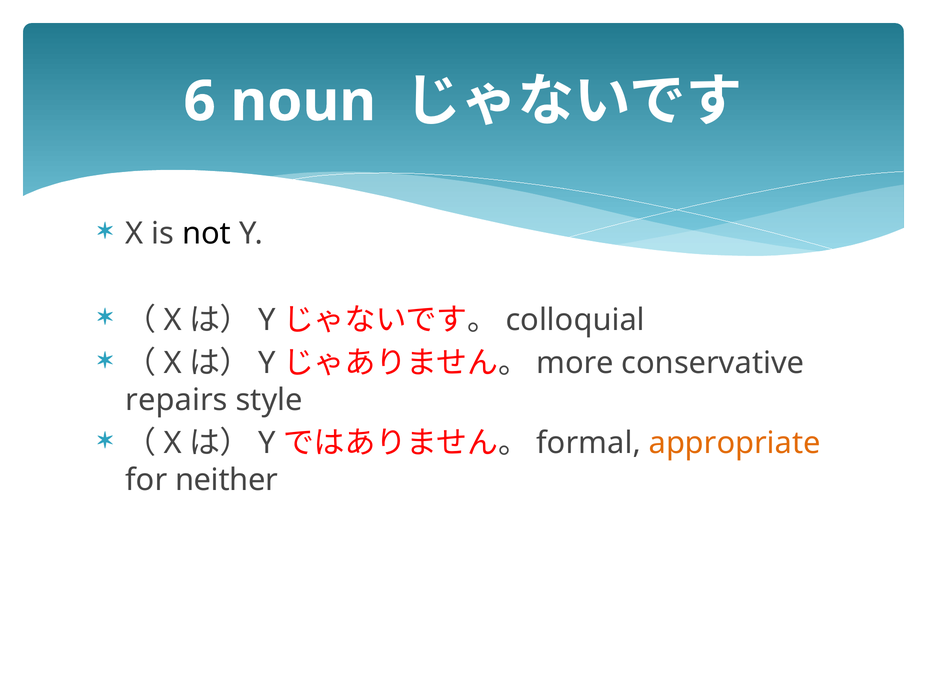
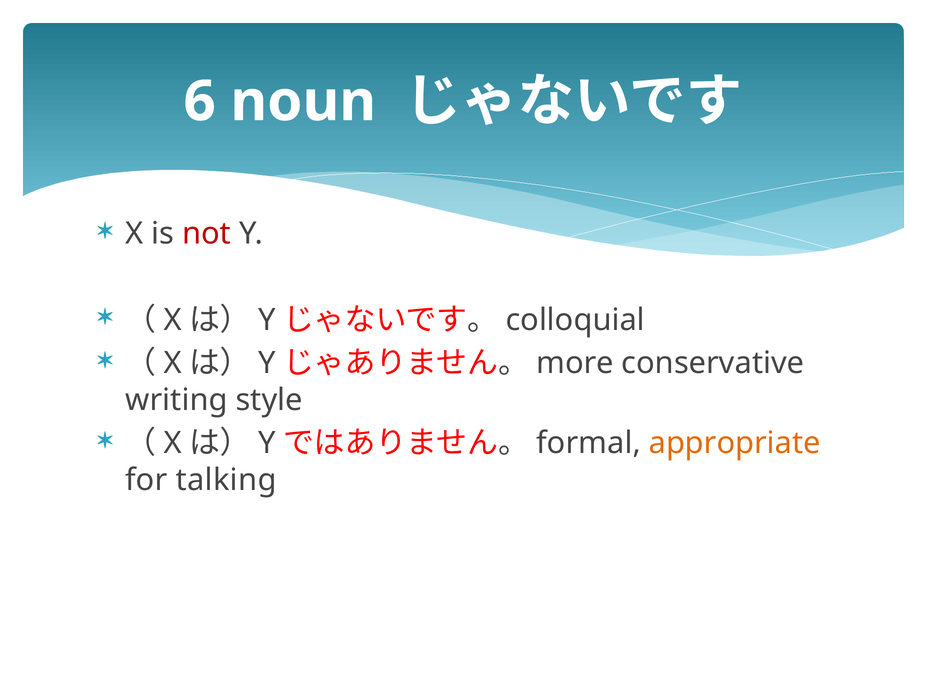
not colour: black -> red
repairs: repairs -> writing
neither: neither -> talking
